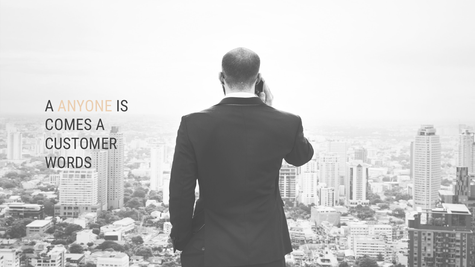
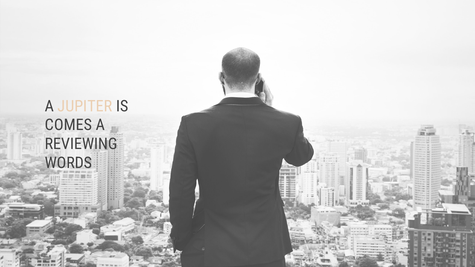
ANYONE: ANYONE -> JUPITER
CUSTOMER: CUSTOMER -> REVIEWING
